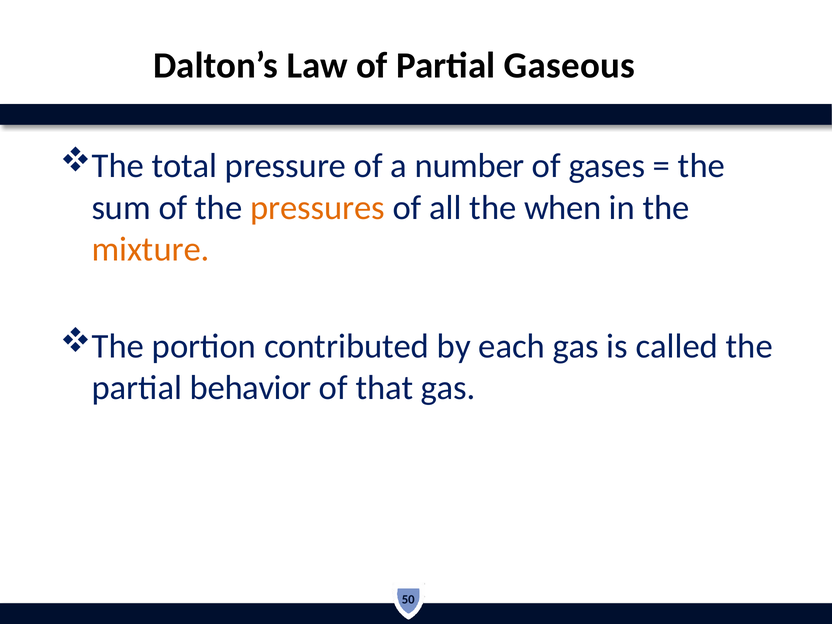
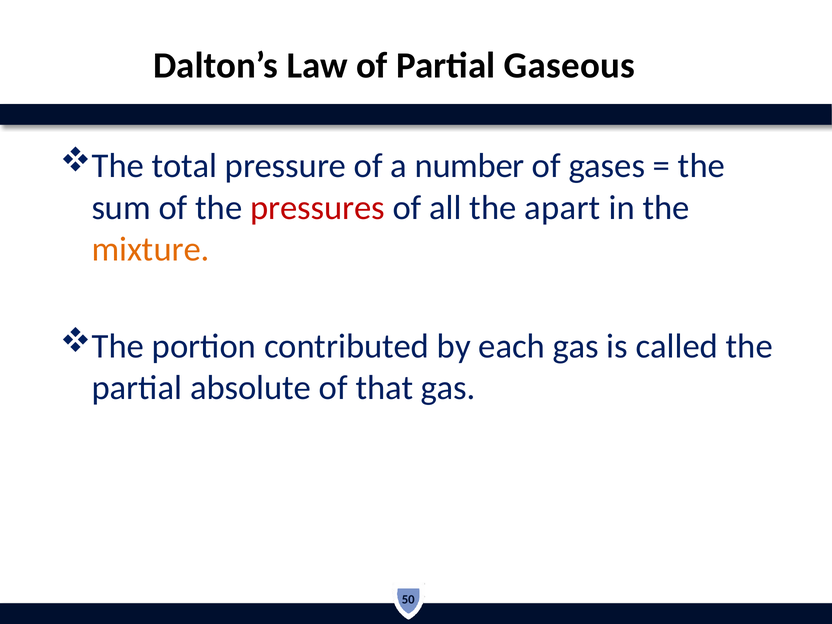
pressures colour: orange -> red
when: when -> apart
behavior: behavior -> absolute
